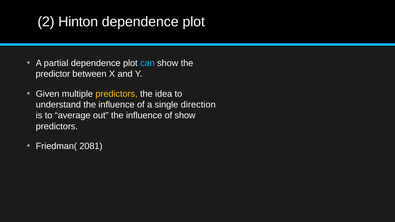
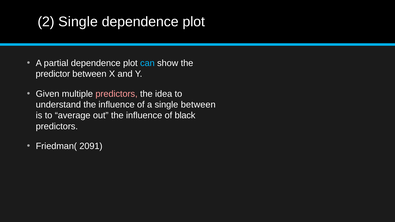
2 Hinton: Hinton -> Single
predictors at (117, 94) colour: yellow -> pink
single direction: direction -> between
of show: show -> black
2081: 2081 -> 2091
